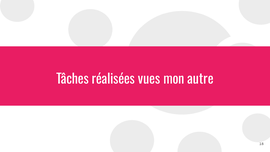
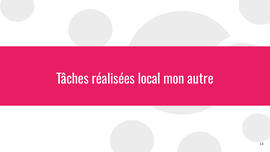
vues: vues -> local
